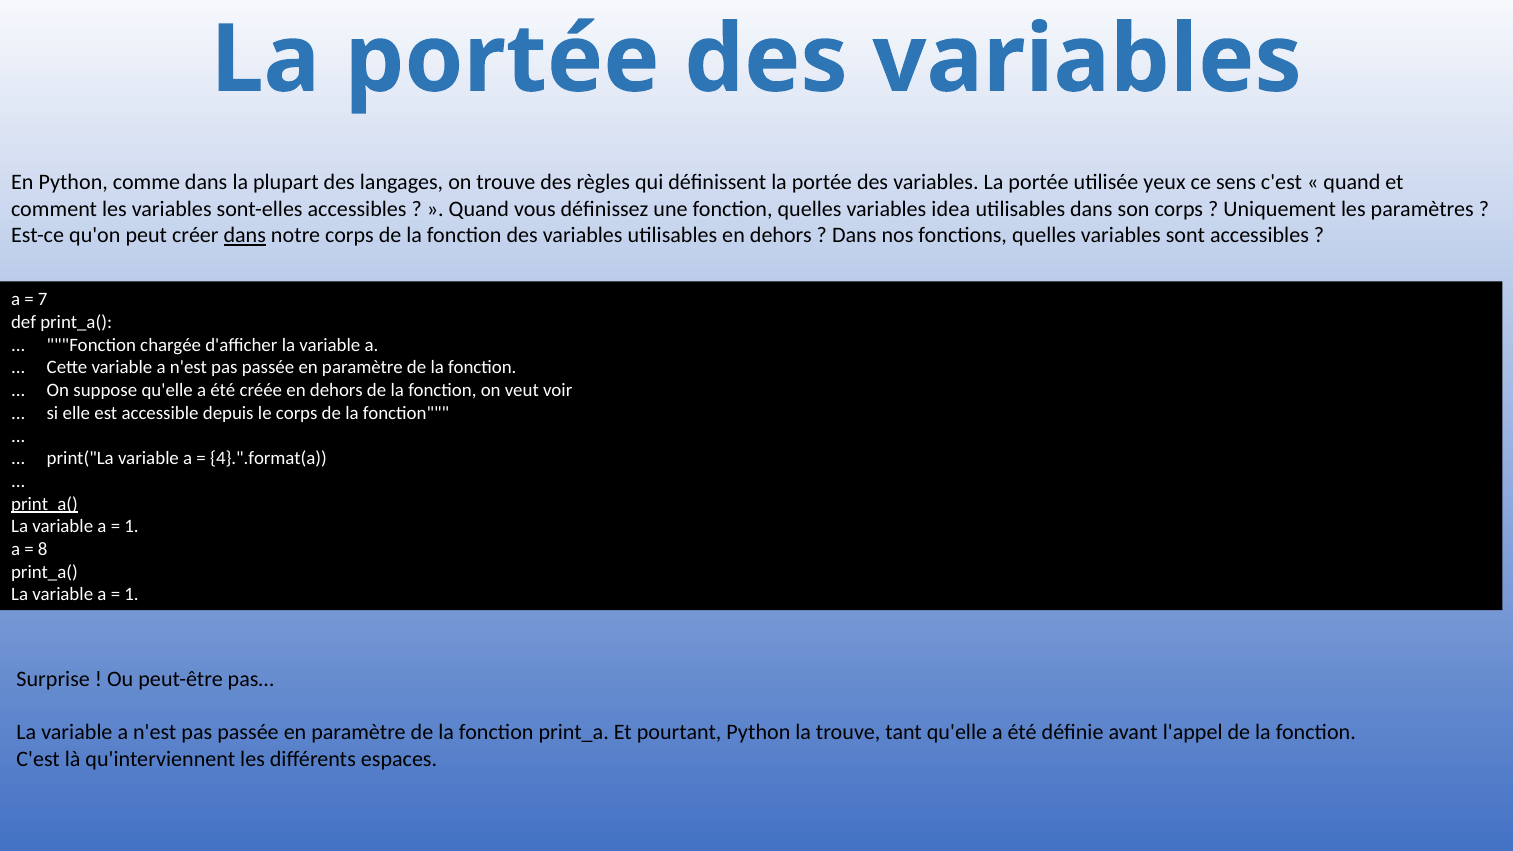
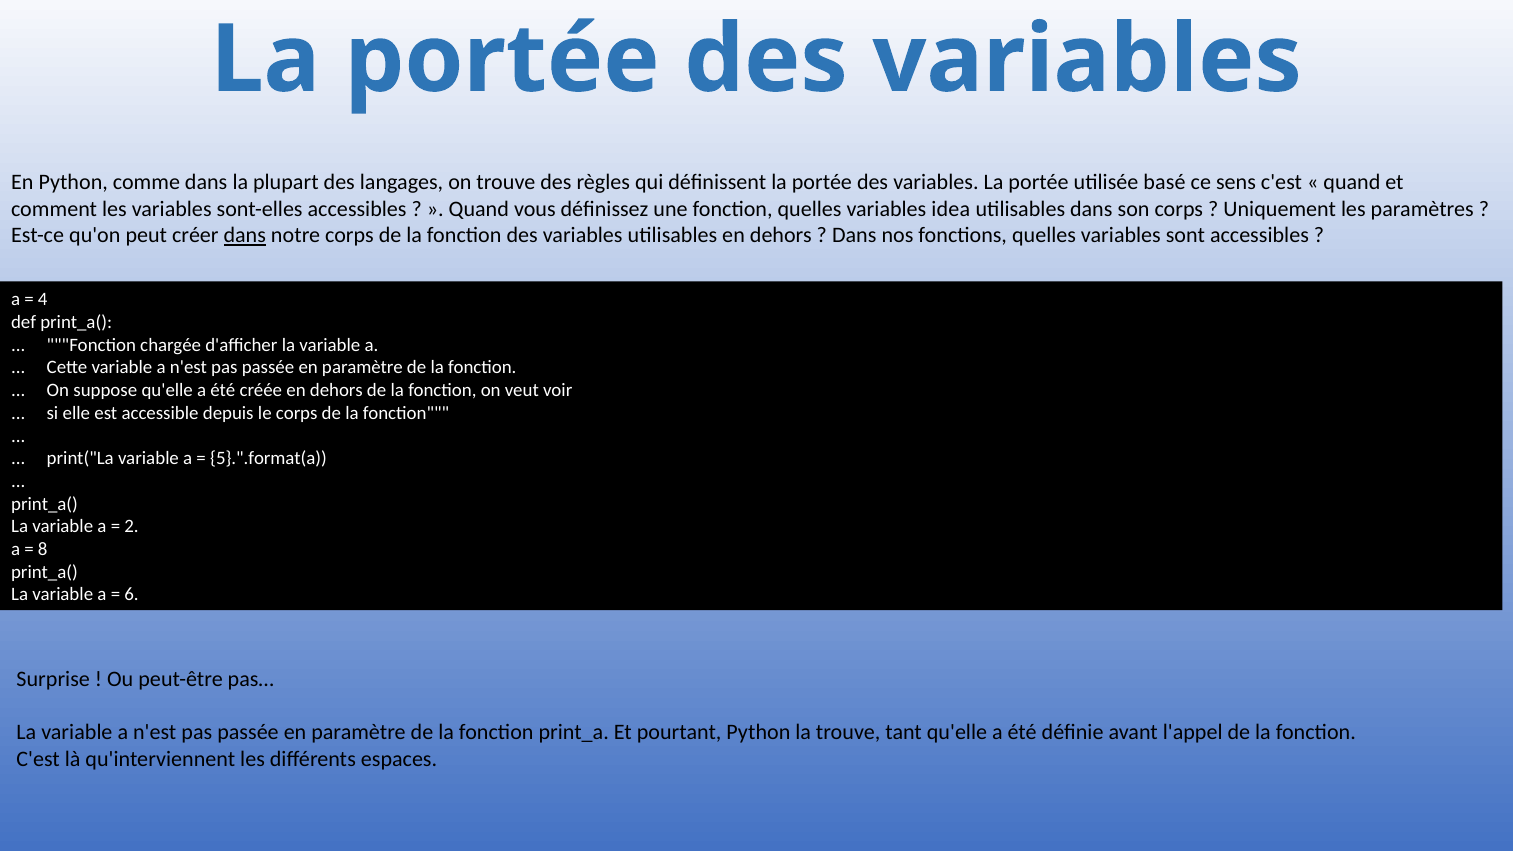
yeux: yeux -> basé
7: 7 -> 4
4}.".format(a: 4}.".format(a -> 5}.".format(a
print_a( at (45, 504) underline: present -> none
1 at (132, 527): 1 -> 2
1 at (132, 595): 1 -> 6
